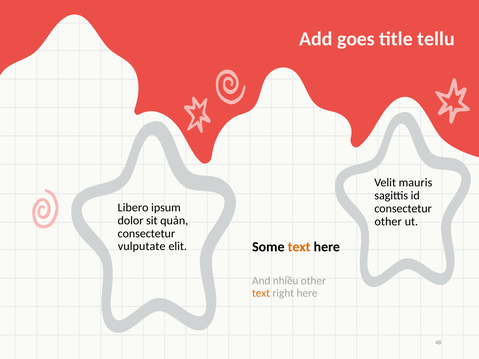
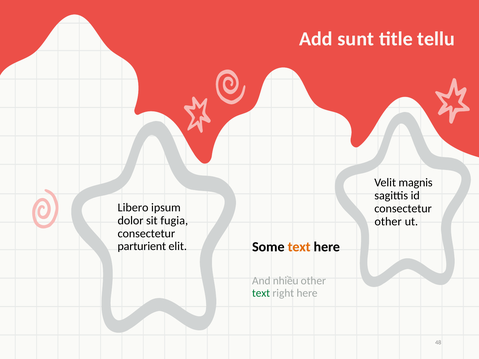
goes: goes -> sunt
mauris: mauris -> magnis
quản: quản -> fugia
vulputate: vulputate -> parturient
text at (261, 293) colour: orange -> green
